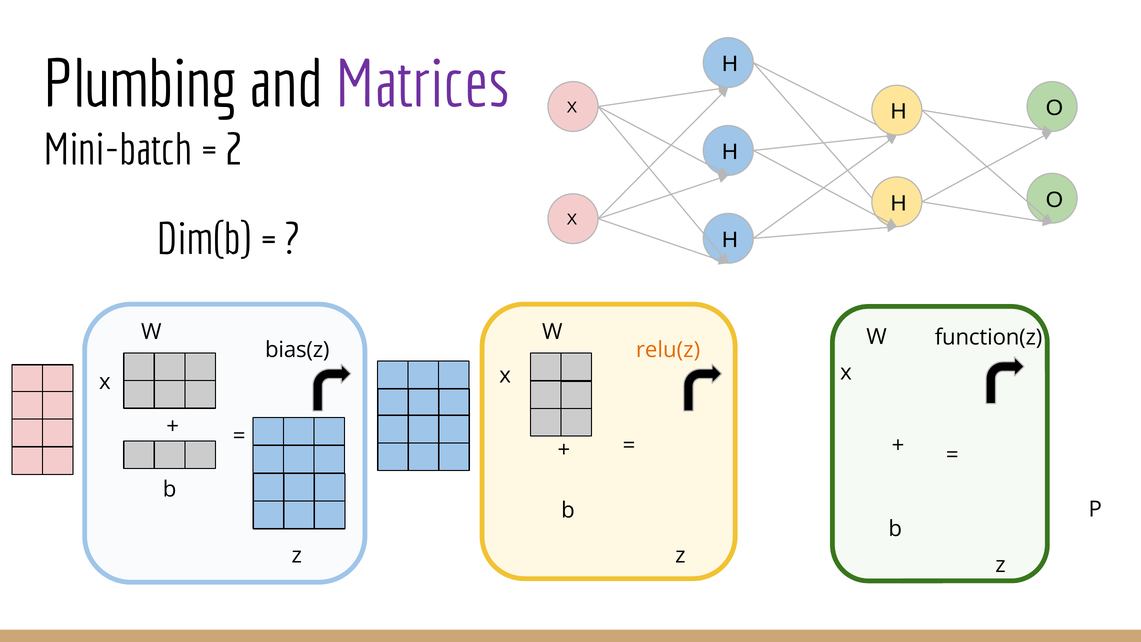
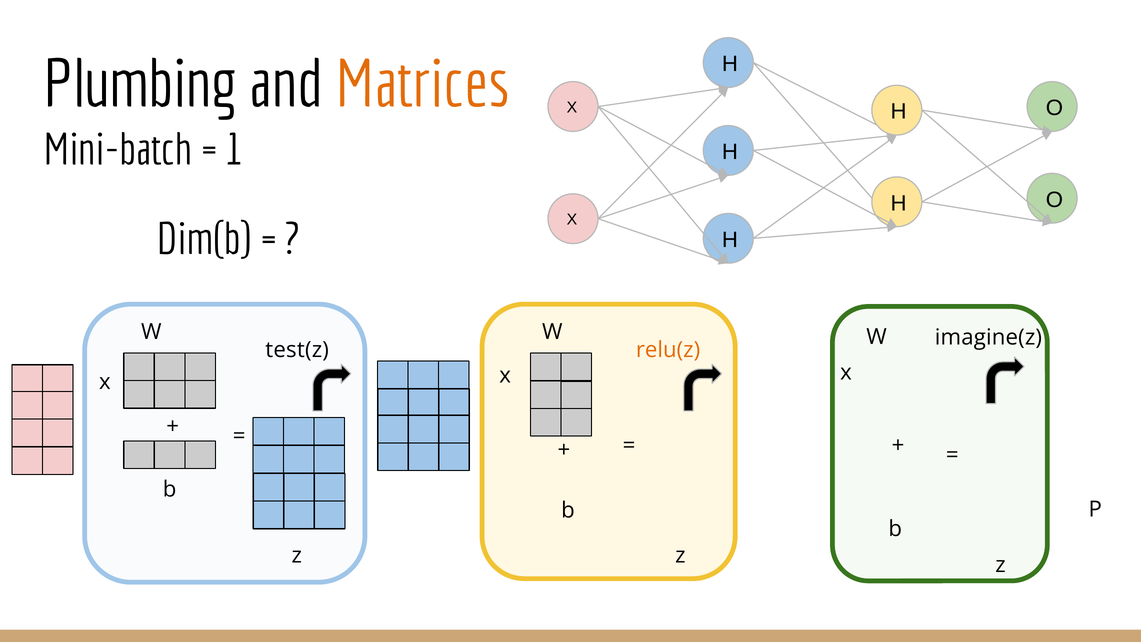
Matrices colour: purple -> orange
2: 2 -> 1
function(z: function(z -> imagine(z
bias(z: bias(z -> test(z
